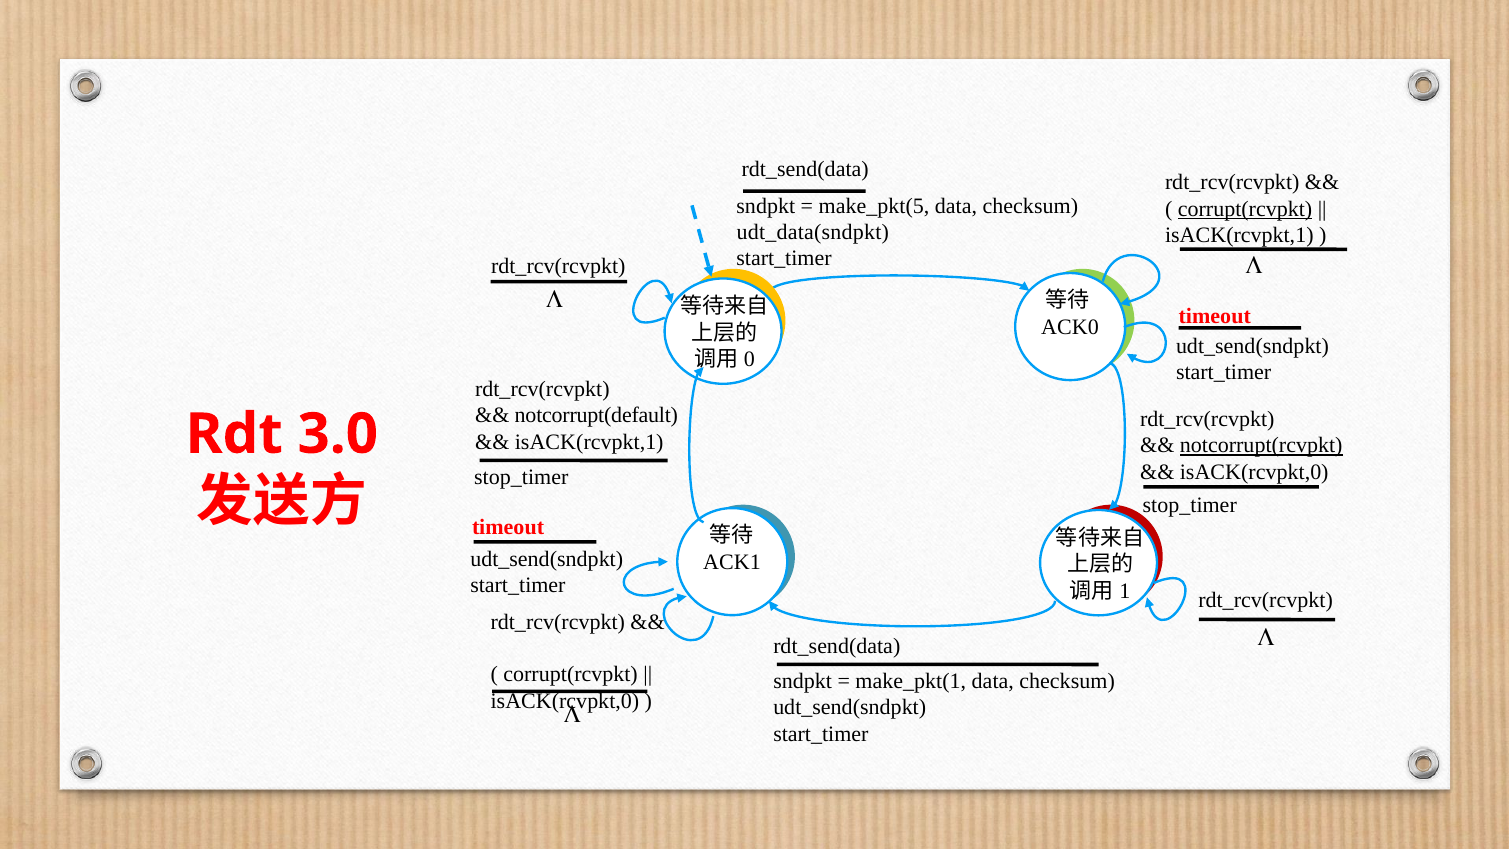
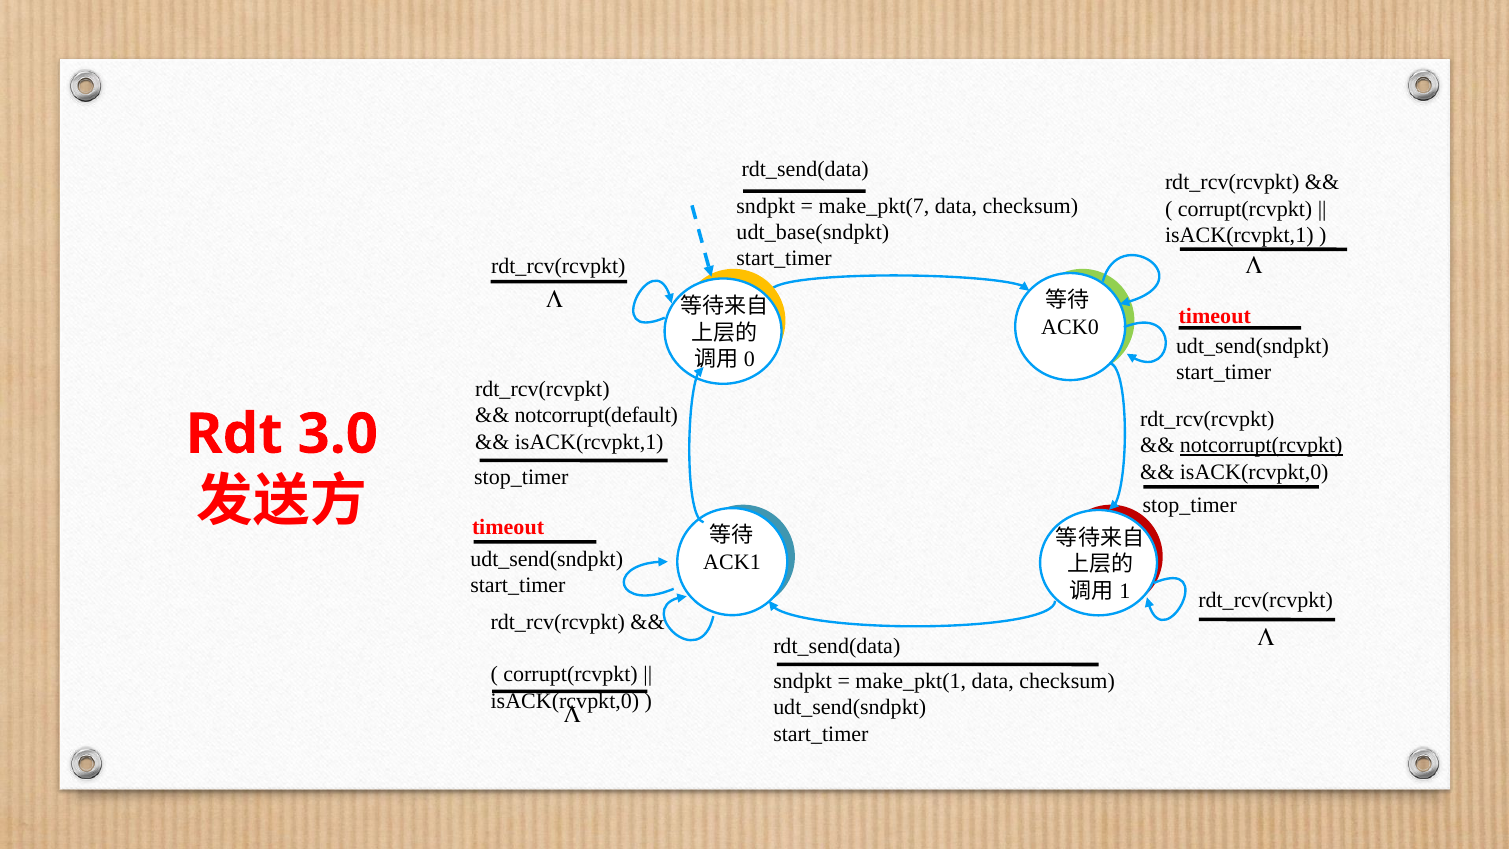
make_pkt(5: make_pkt(5 -> make_pkt(7
corrupt(rcvpkt at (1245, 209) underline: present -> none
udt_data(sndpkt: udt_data(sndpkt -> udt_base(sndpkt
